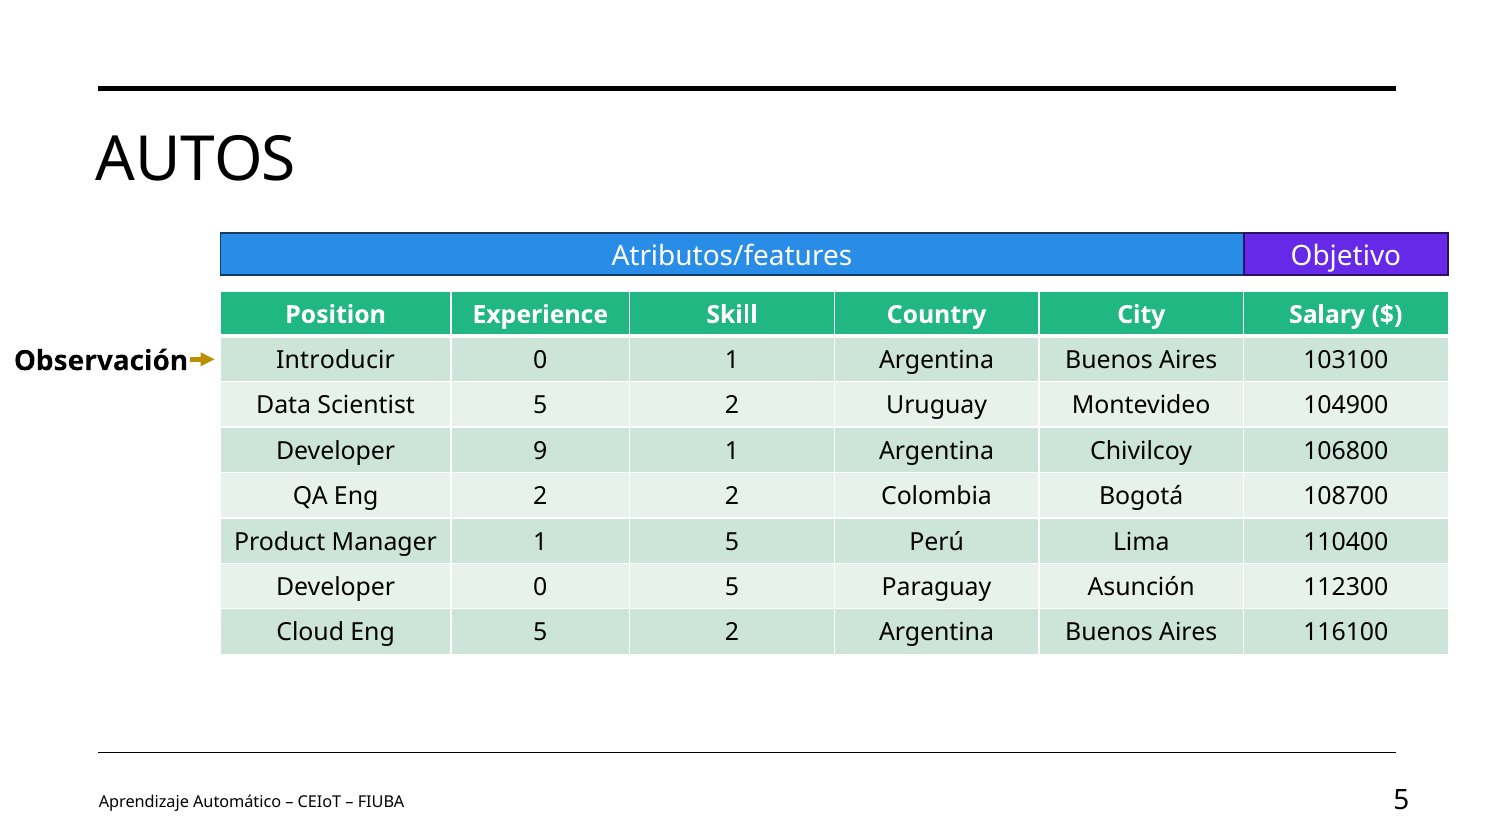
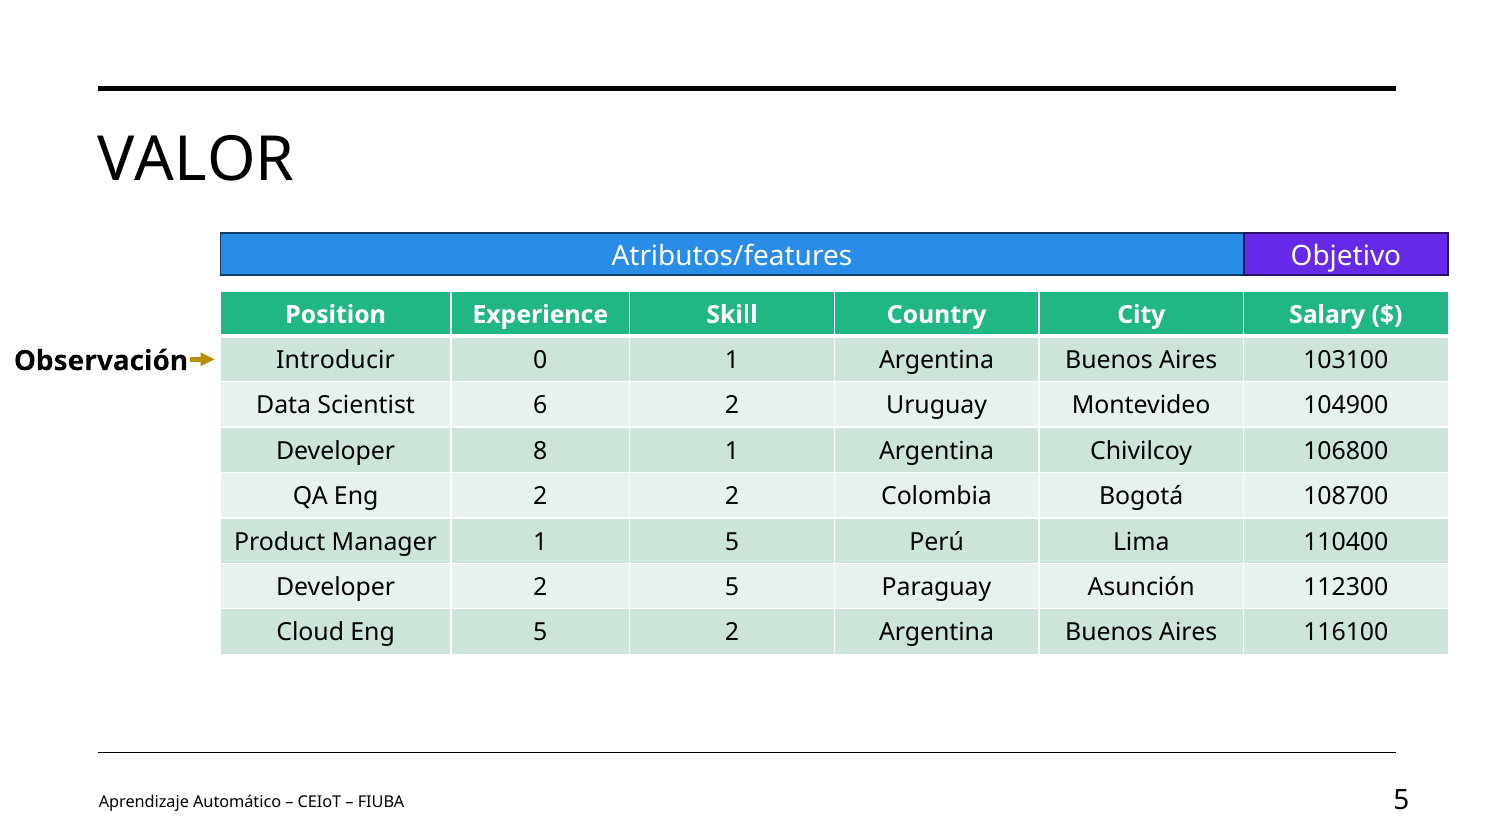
AUTOS: AUTOS -> VALOR
Scientist 5: 5 -> 6
9: 9 -> 8
Developer 0: 0 -> 2
